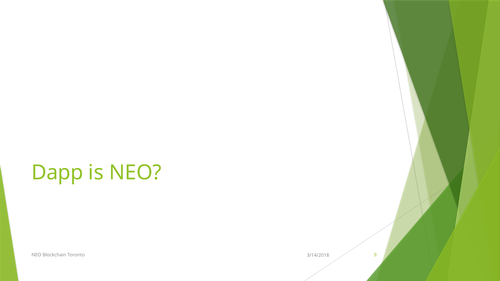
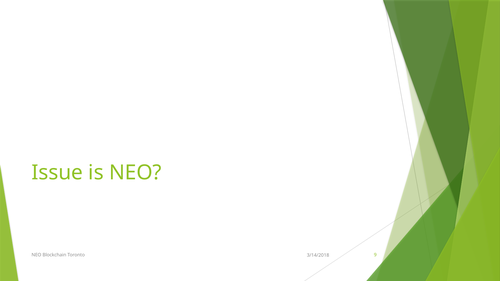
Dapp: Dapp -> Issue
